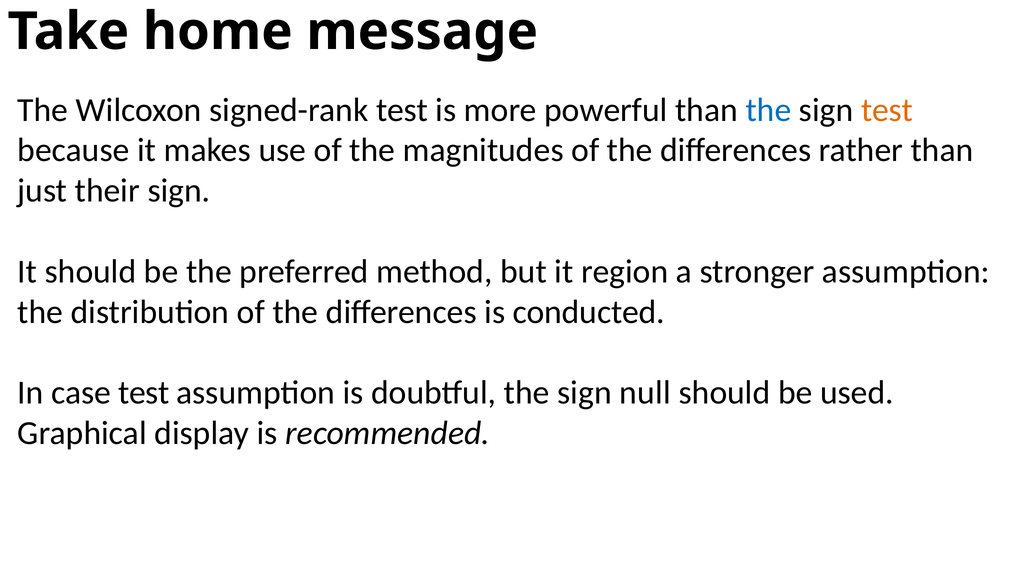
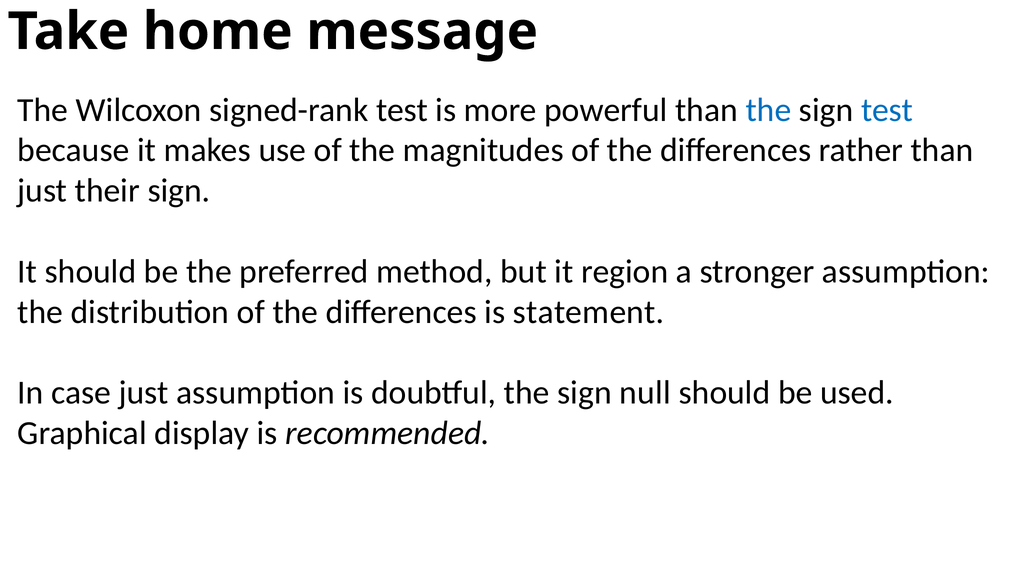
test at (887, 110) colour: orange -> blue
conducted: conducted -> statement
case test: test -> just
